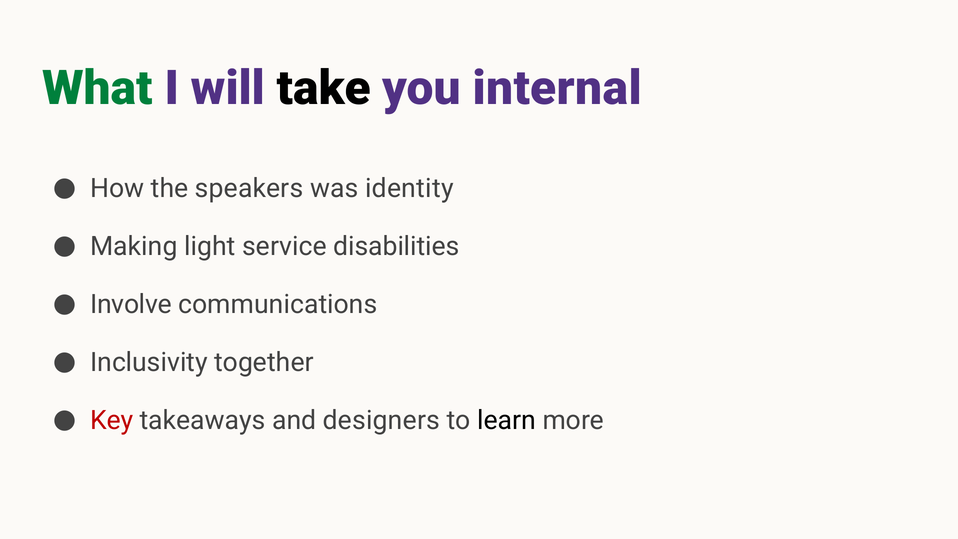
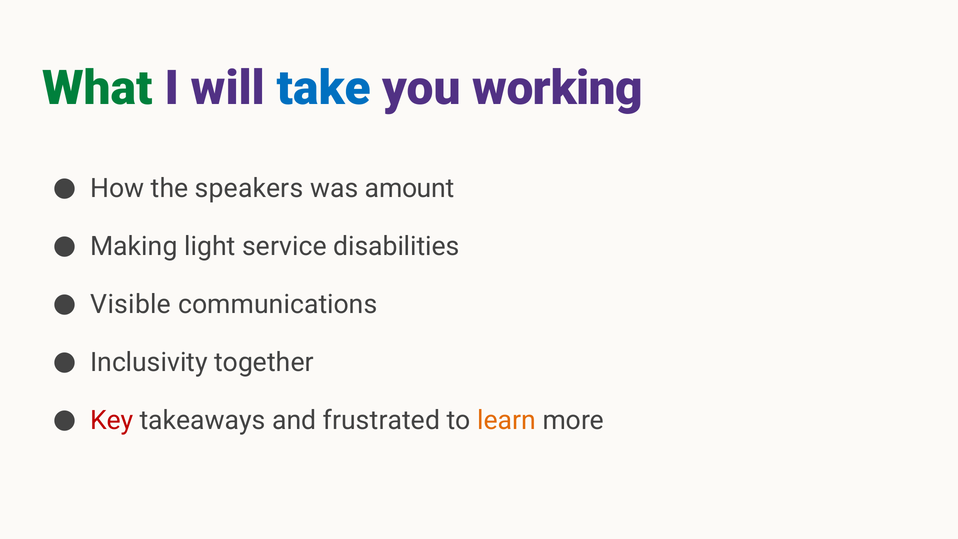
take colour: black -> blue
internal: internal -> working
identity: identity -> amount
Involve: Involve -> Visible
designers: designers -> frustrated
learn colour: black -> orange
